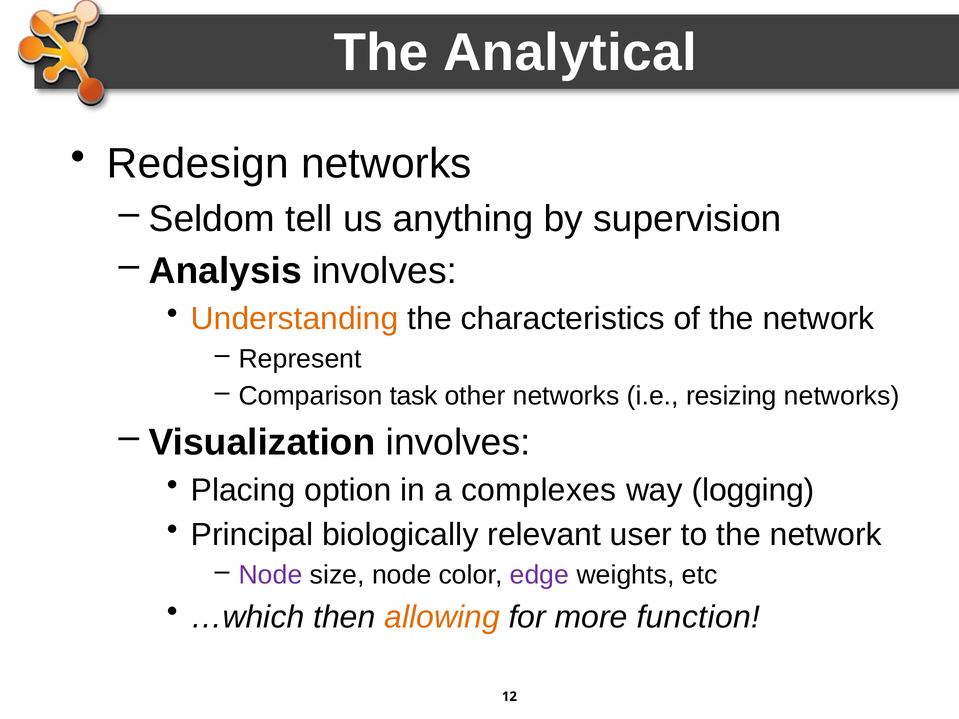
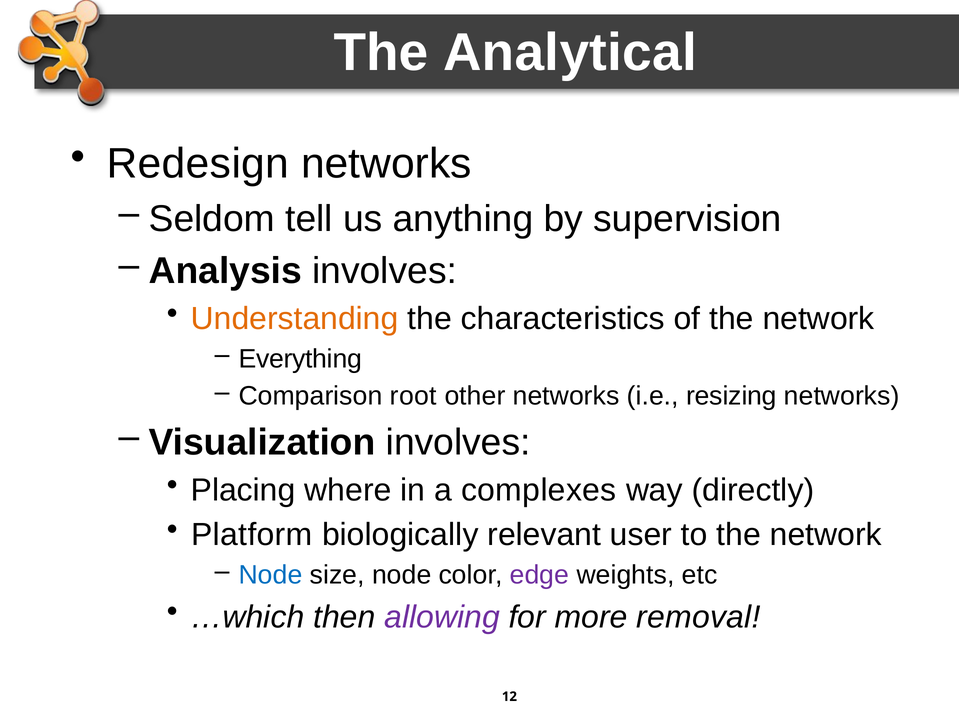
Represent: Represent -> Everything
task: task -> root
option: option -> where
logging: logging -> directly
Principal: Principal -> Platform
Node at (271, 575) colour: purple -> blue
allowing colour: orange -> purple
function: function -> removal
